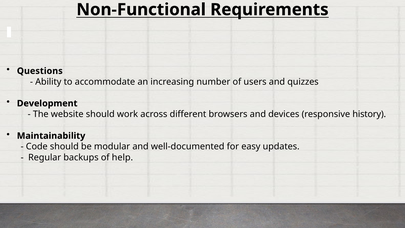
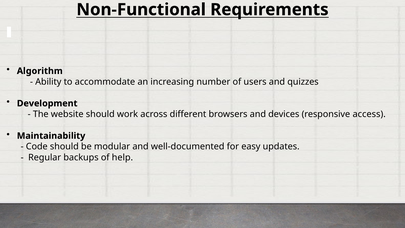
Questions: Questions -> Algorithm
history: history -> access
